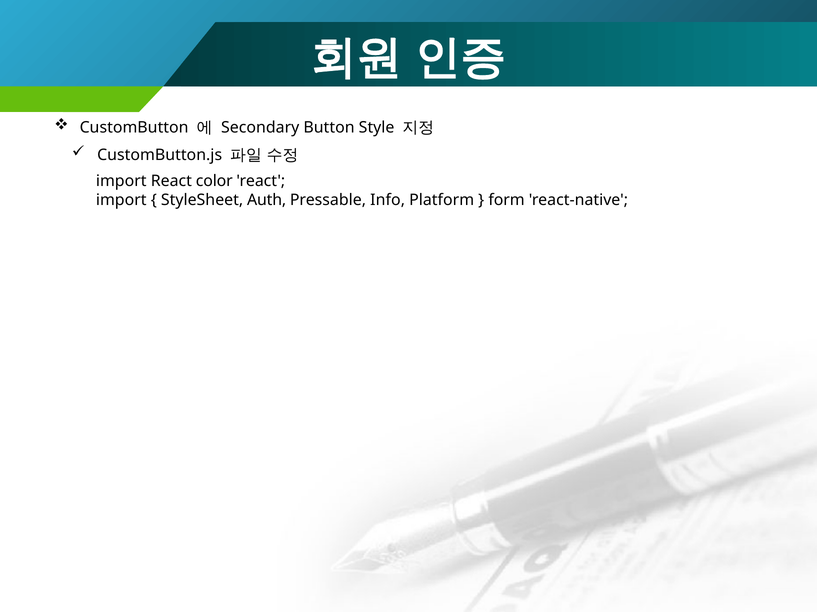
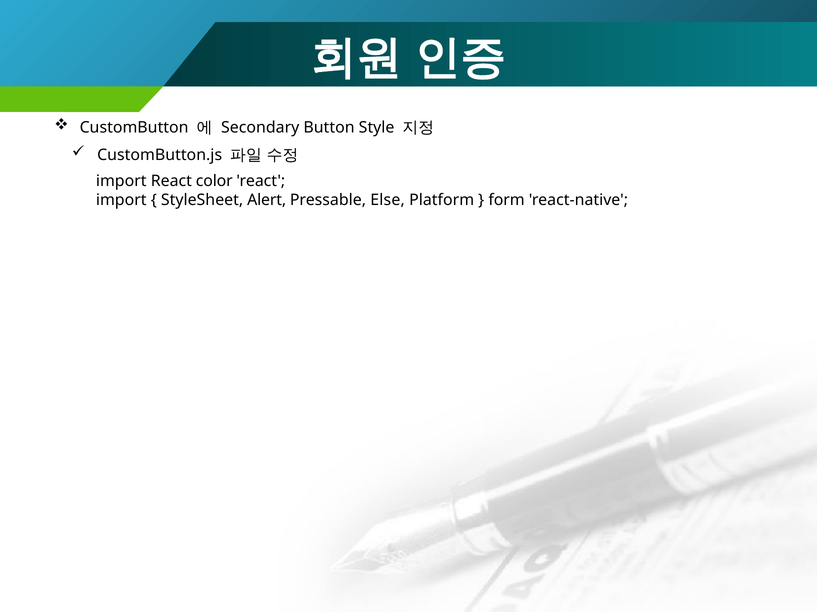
Auth: Auth -> Alert
Info: Info -> Else
